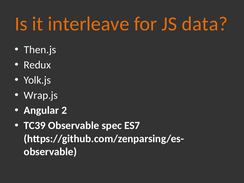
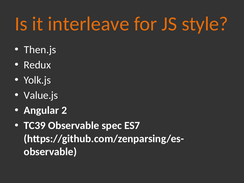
data: data -> style
Wrap.js: Wrap.js -> Value.js
